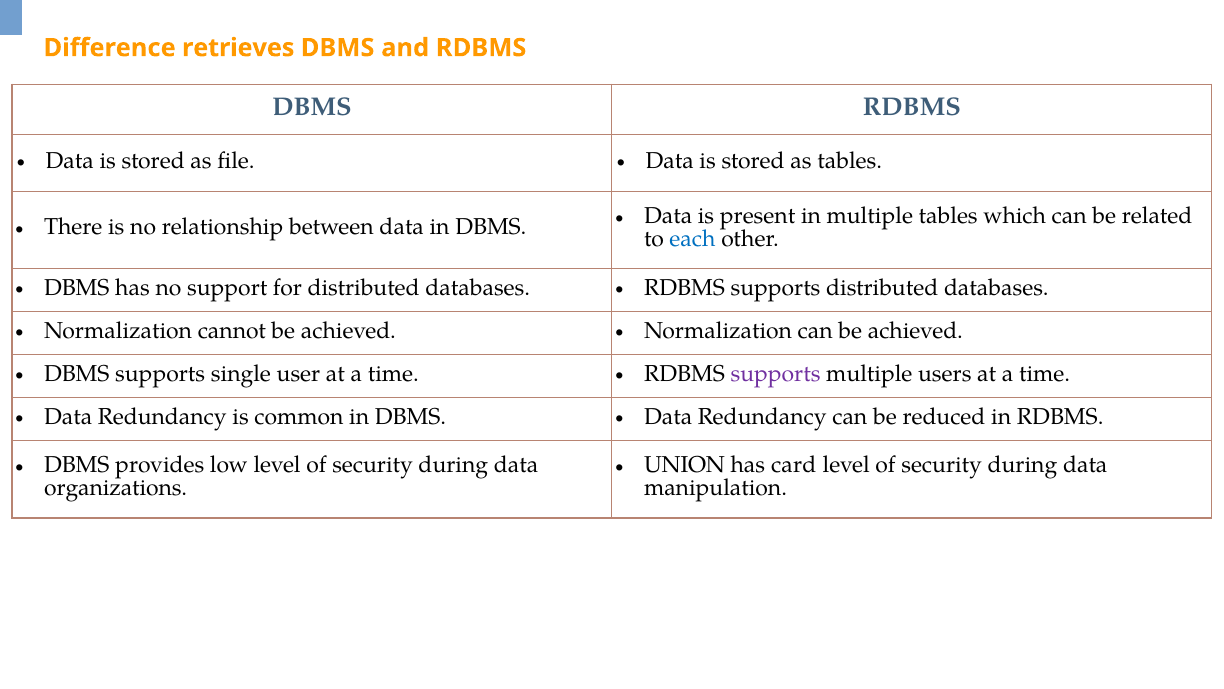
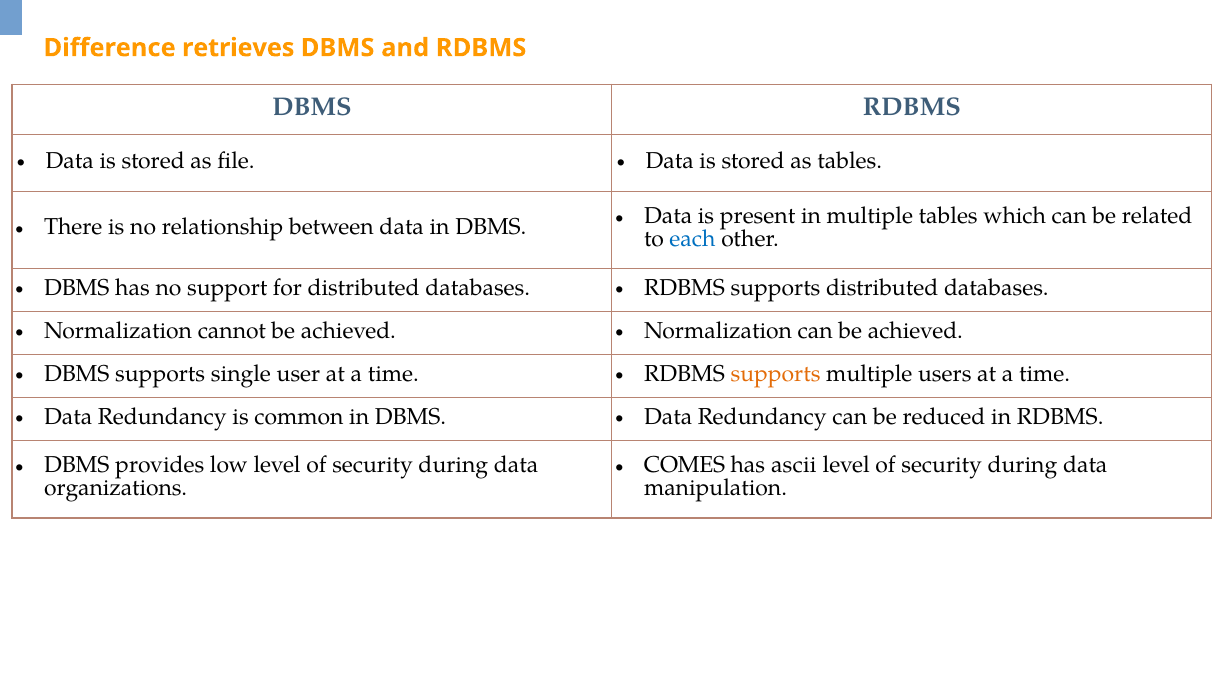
supports at (776, 373) colour: purple -> orange
UNION: UNION -> COMES
card: card -> ascii
